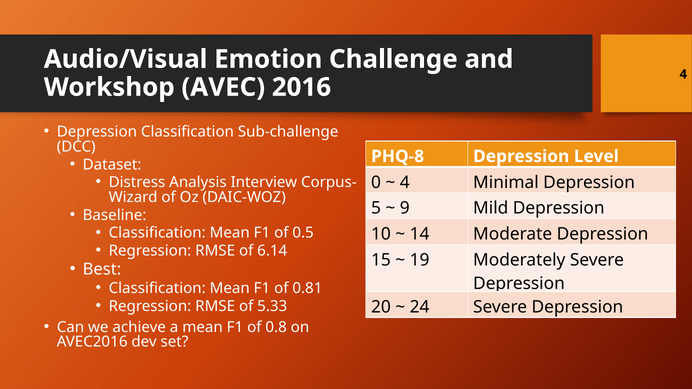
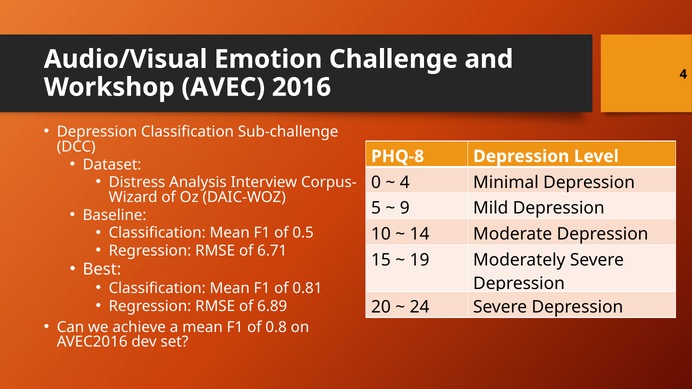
6.14: 6.14 -> 6.71
5.33: 5.33 -> 6.89
